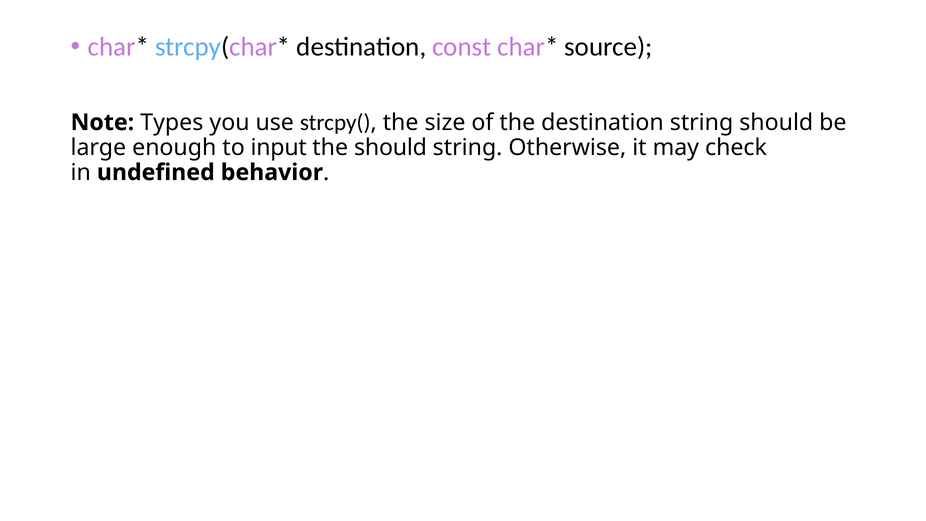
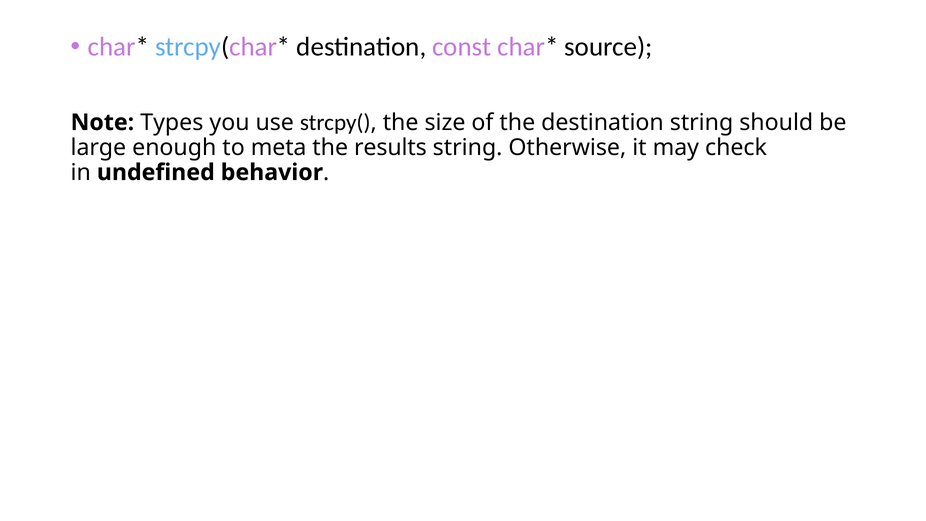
input: input -> meta
the should: should -> results
